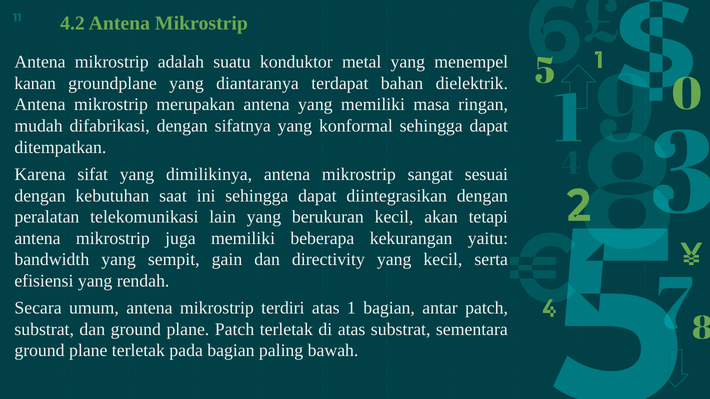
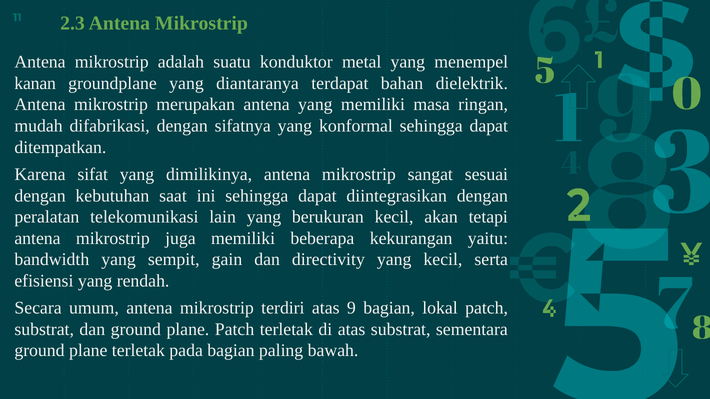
4.2: 4.2 -> 2.3
1: 1 -> 9
antar: antar -> lokal
